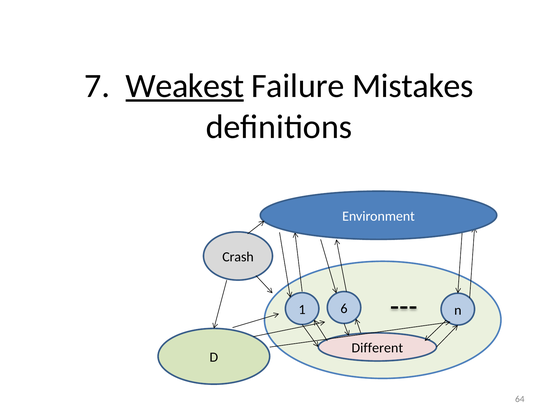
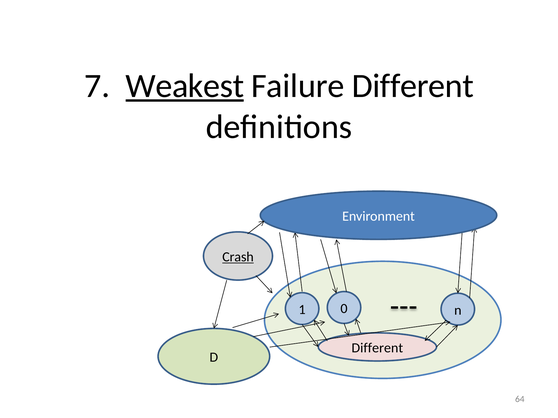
Failure Mistakes: Mistakes -> Different
Crash underline: none -> present
6: 6 -> 0
